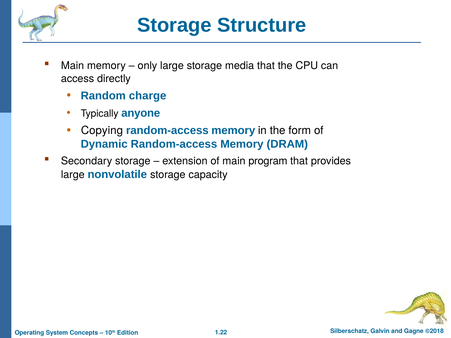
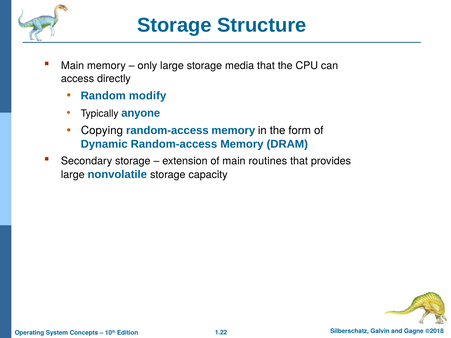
charge: charge -> modify
program: program -> routines
